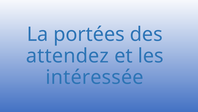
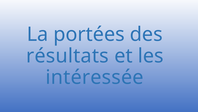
attendez: attendez -> résultats
